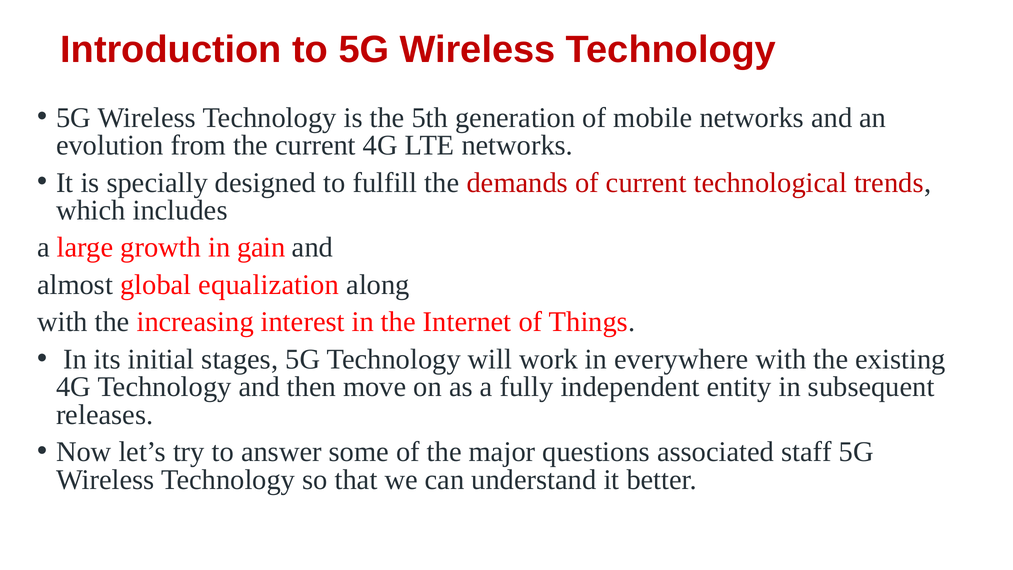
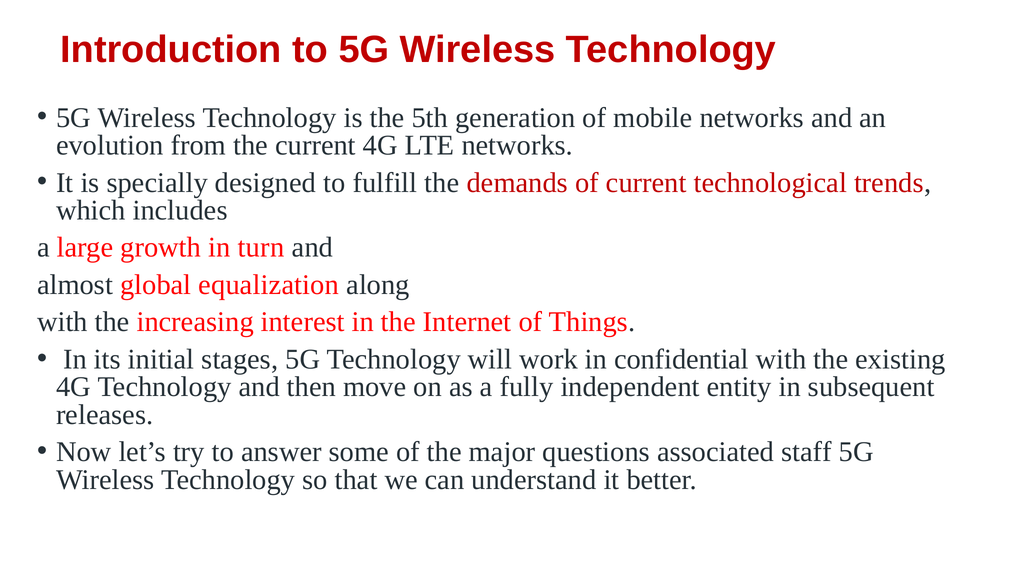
gain: gain -> turn
everywhere: everywhere -> confidential
